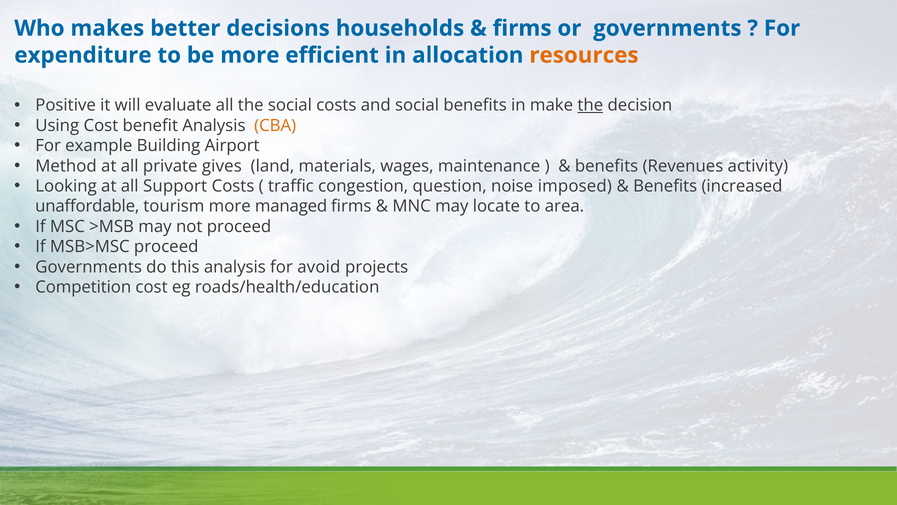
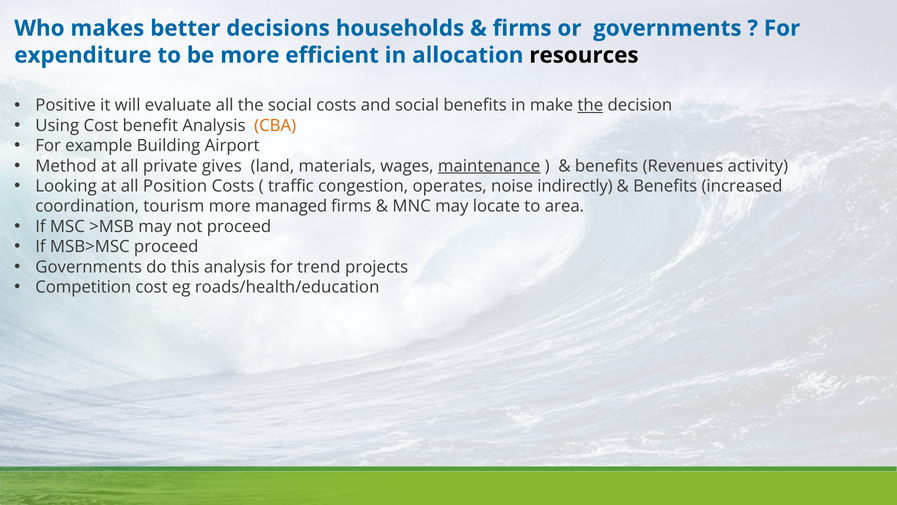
resources colour: orange -> black
maintenance underline: none -> present
Support: Support -> Position
question: question -> operates
imposed: imposed -> indirectly
unaffordable: unaffordable -> coordination
avoid: avoid -> trend
